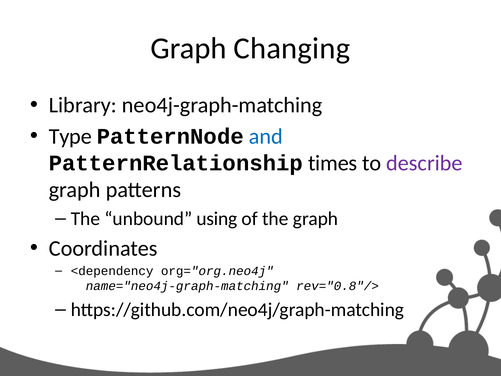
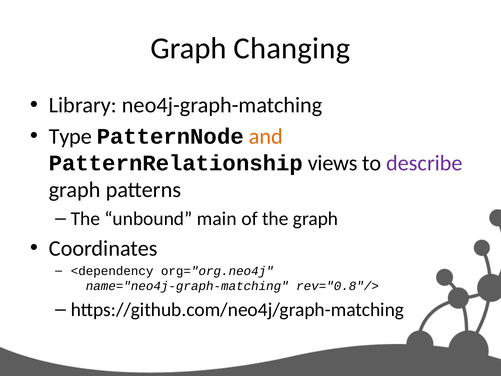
and colour: blue -> orange
times: times -> views
using: using -> main
